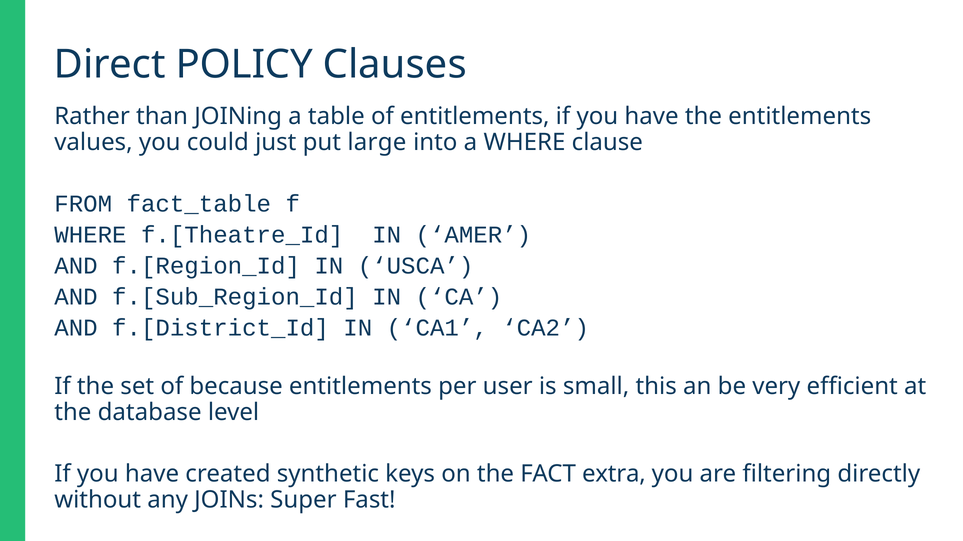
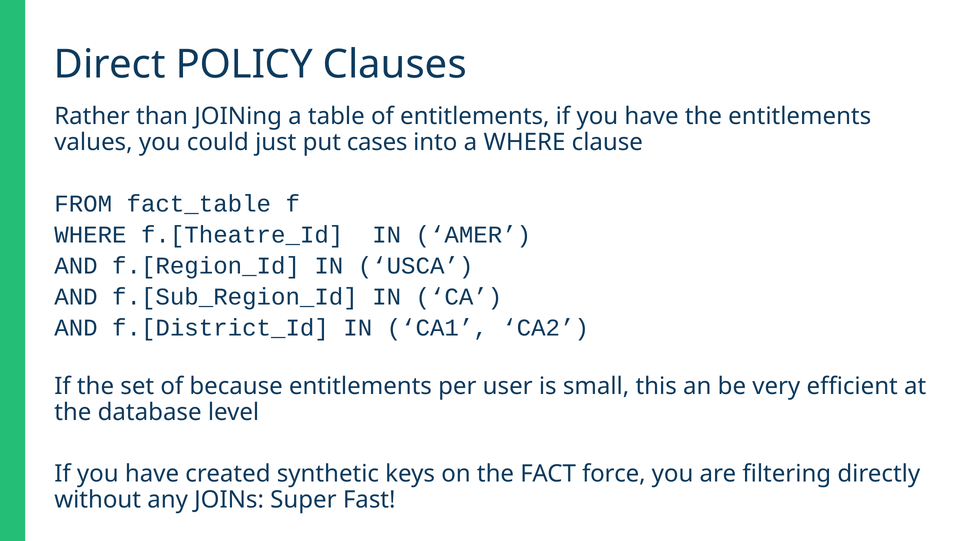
large: large -> cases
extra: extra -> force
